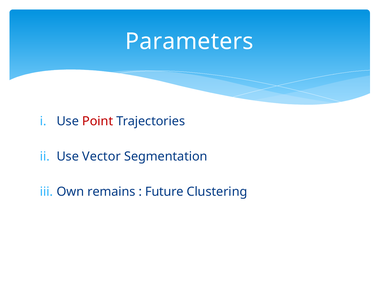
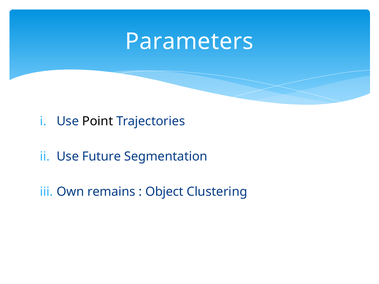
Point colour: red -> black
Vector: Vector -> Future
Future: Future -> Object
